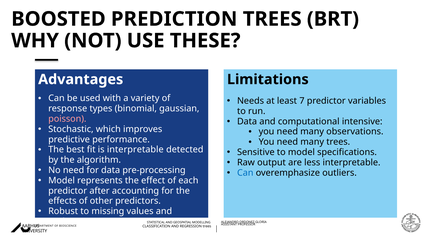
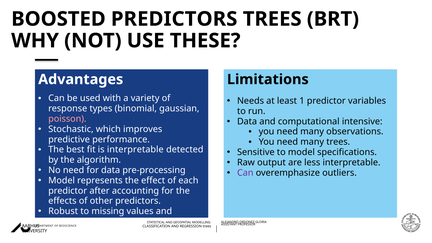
BOOSTED PREDICTION: PREDICTION -> PREDICTORS
7: 7 -> 1
Can at (245, 173) colour: blue -> purple
